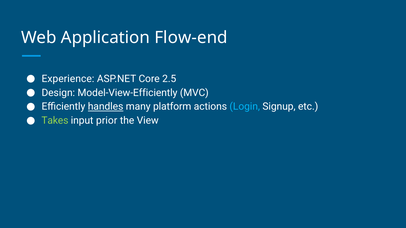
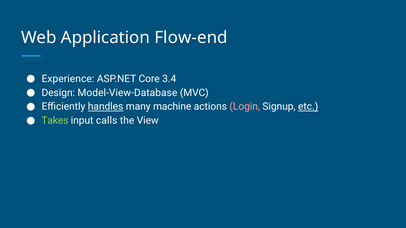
2.5: 2.5 -> 3.4
Model-View-Efficiently: Model-View-Efficiently -> Model-View-Database
platform: platform -> machine
Login colour: light blue -> pink
etc underline: none -> present
prior: prior -> calls
